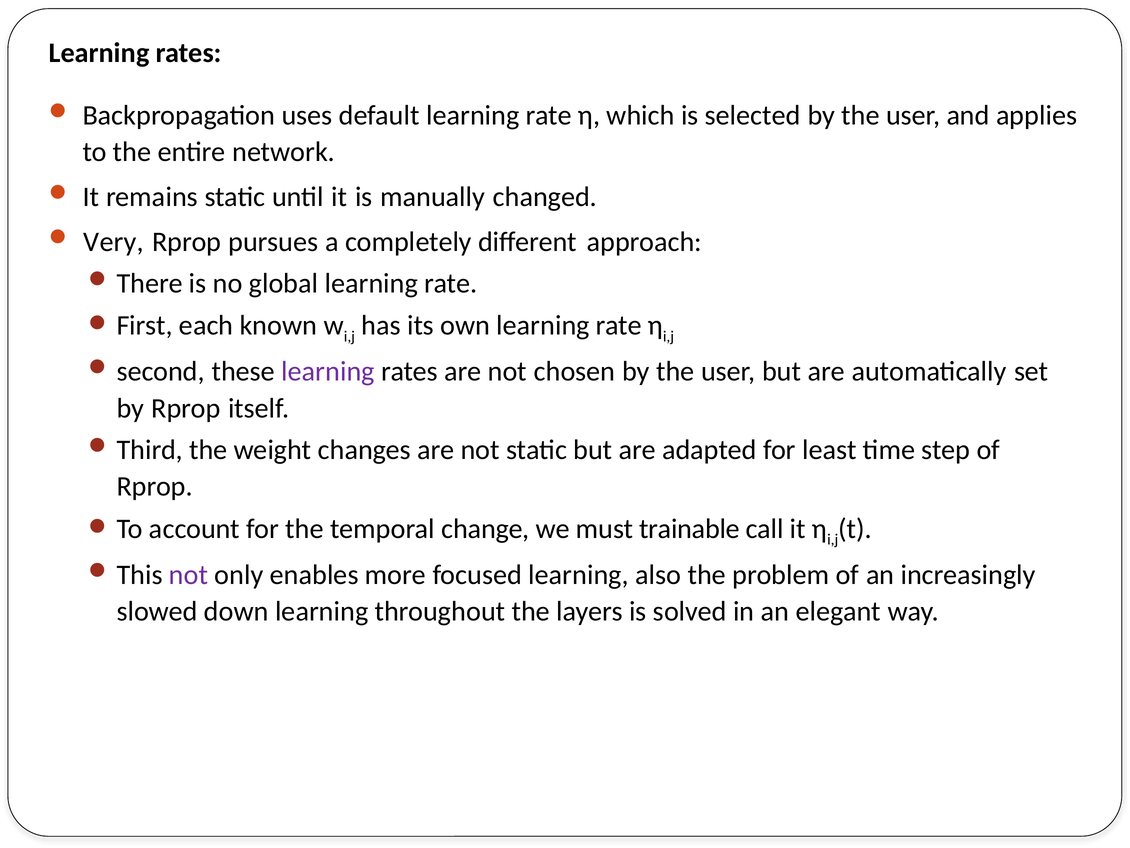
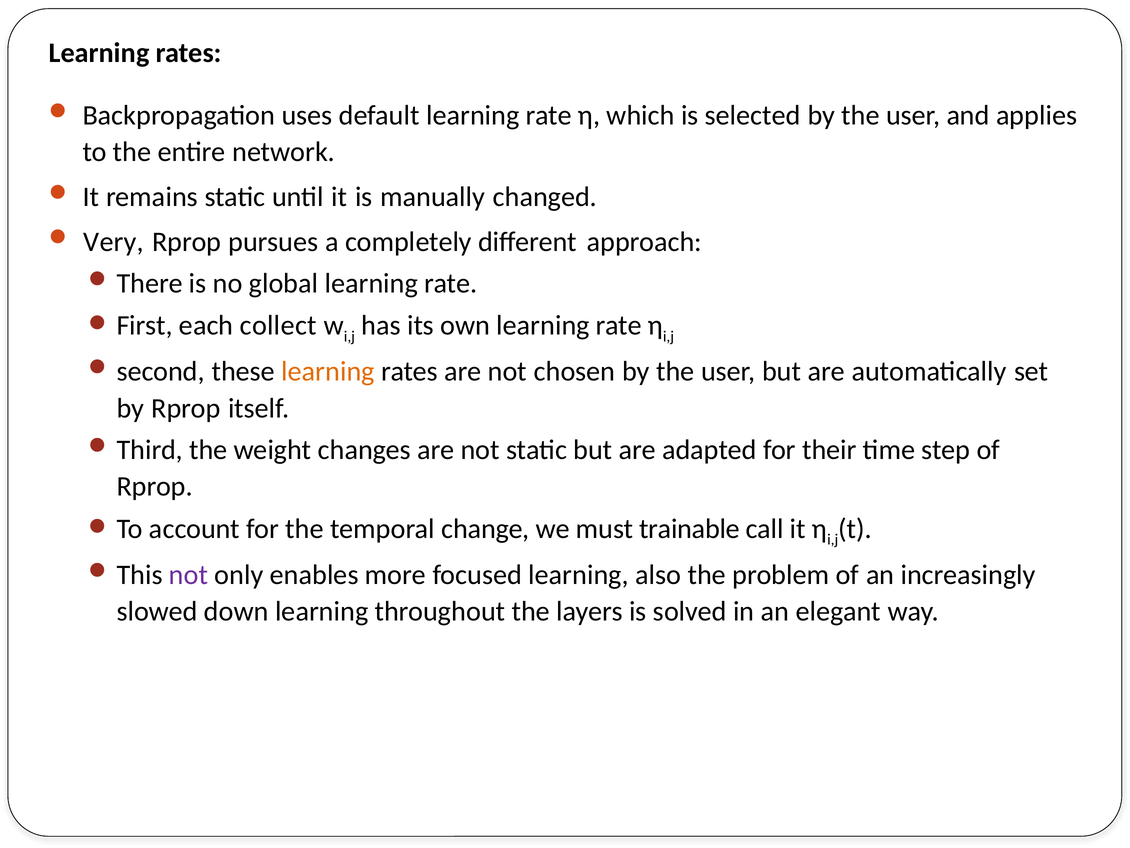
known: known -> collect
learning at (328, 371) colour: purple -> orange
least: least -> their
